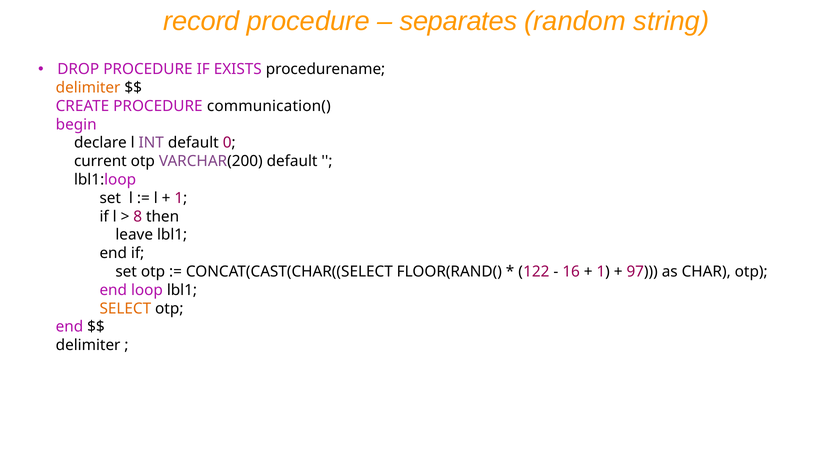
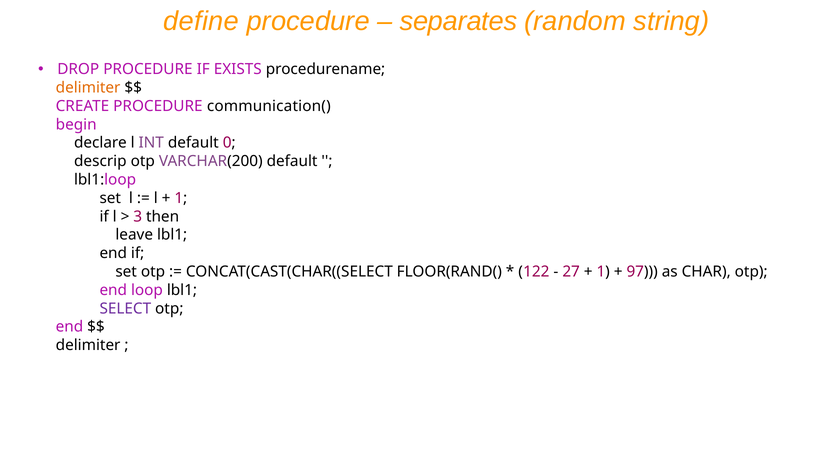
record: record -> define
current: current -> descrip
8: 8 -> 3
16: 16 -> 27
SELECT colour: orange -> purple
